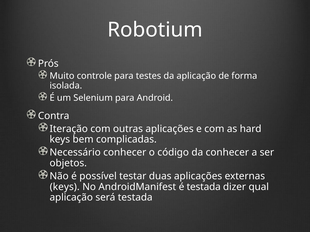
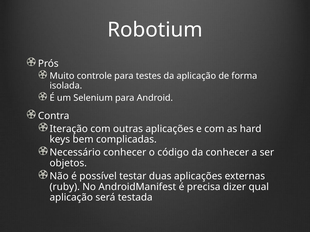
keys at (65, 187): keys -> ruby
é testada: testada -> precisa
